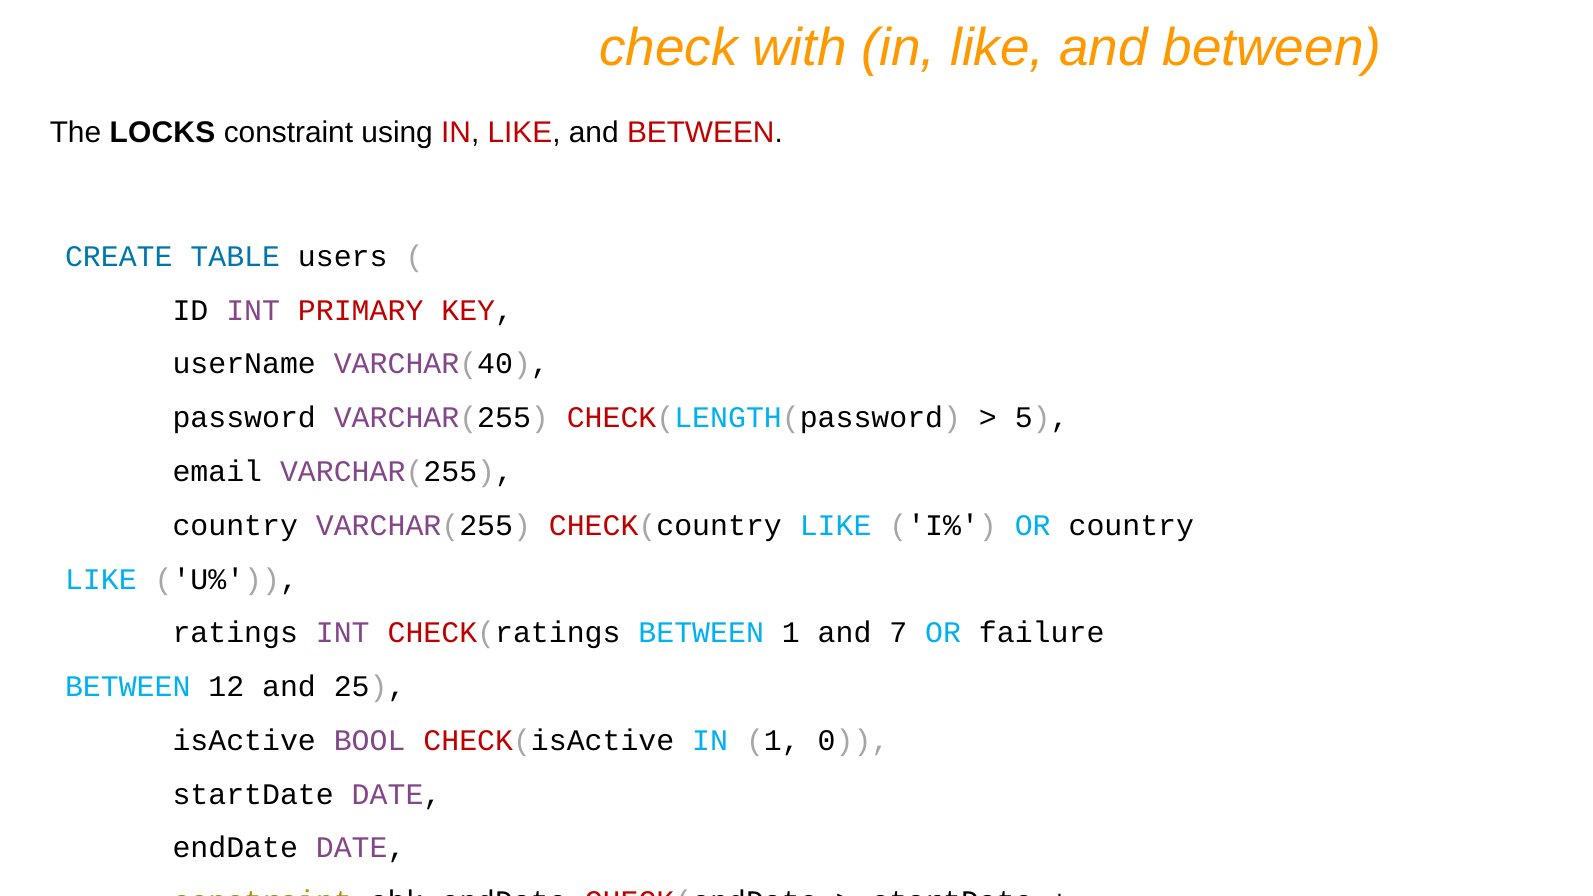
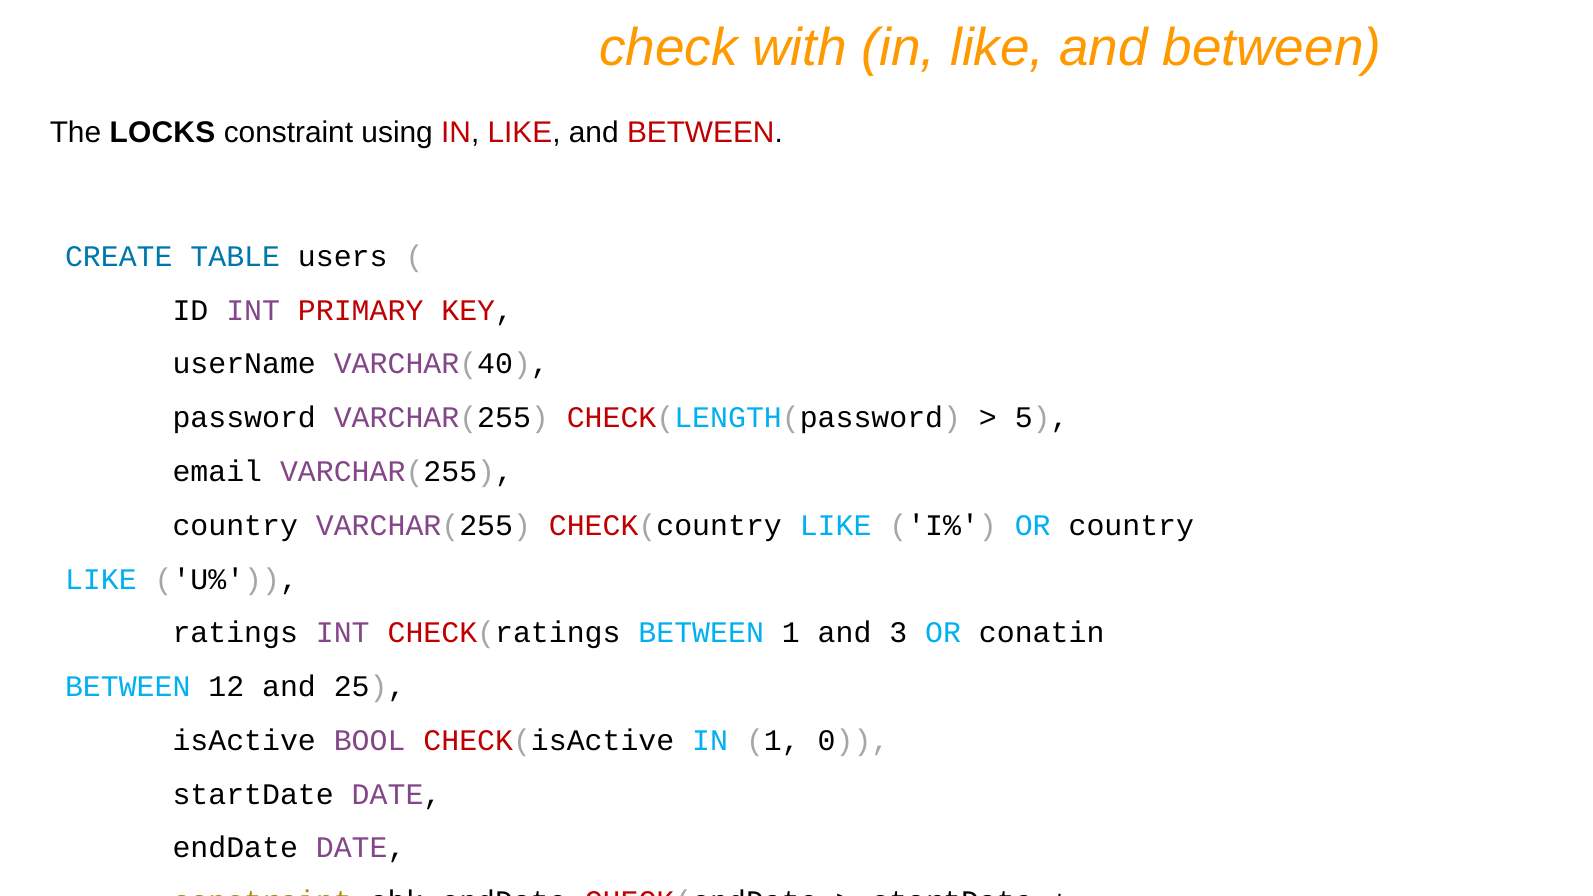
and 7: 7 -> 3
failure: failure -> conatin
